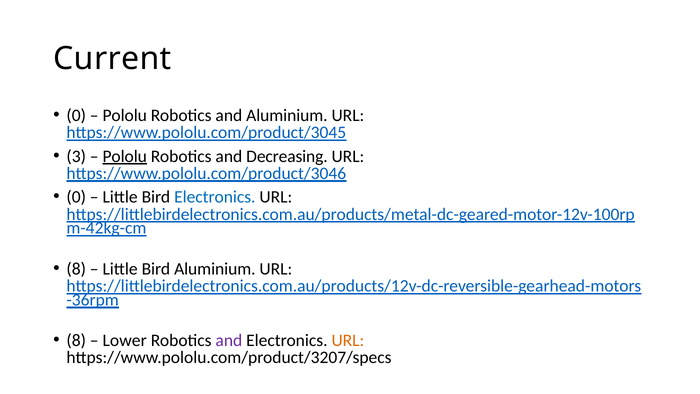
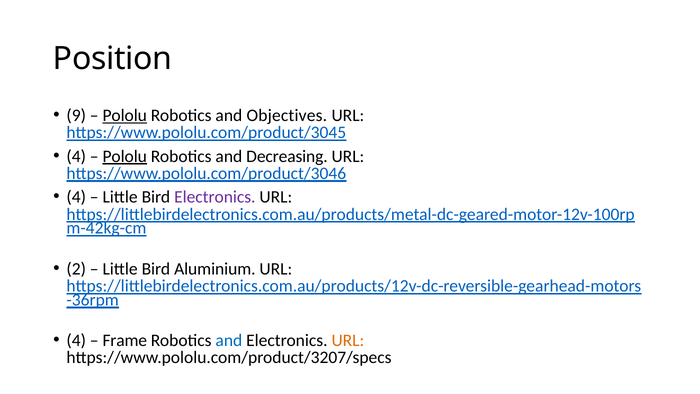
Current: Current -> Position
0 at (76, 115): 0 -> 9
Pololu at (125, 115) underline: none -> present
and Aluminium: Aluminium -> Objectives
3 at (76, 156): 3 -> 4
0 at (76, 197): 0 -> 4
Electronics at (215, 197) colour: blue -> purple
8 at (76, 269): 8 -> 2
8 at (76, 340): 8 -> 4
Lower: Lower -> Frame
and at (229, 340) colour: purple -> blue
